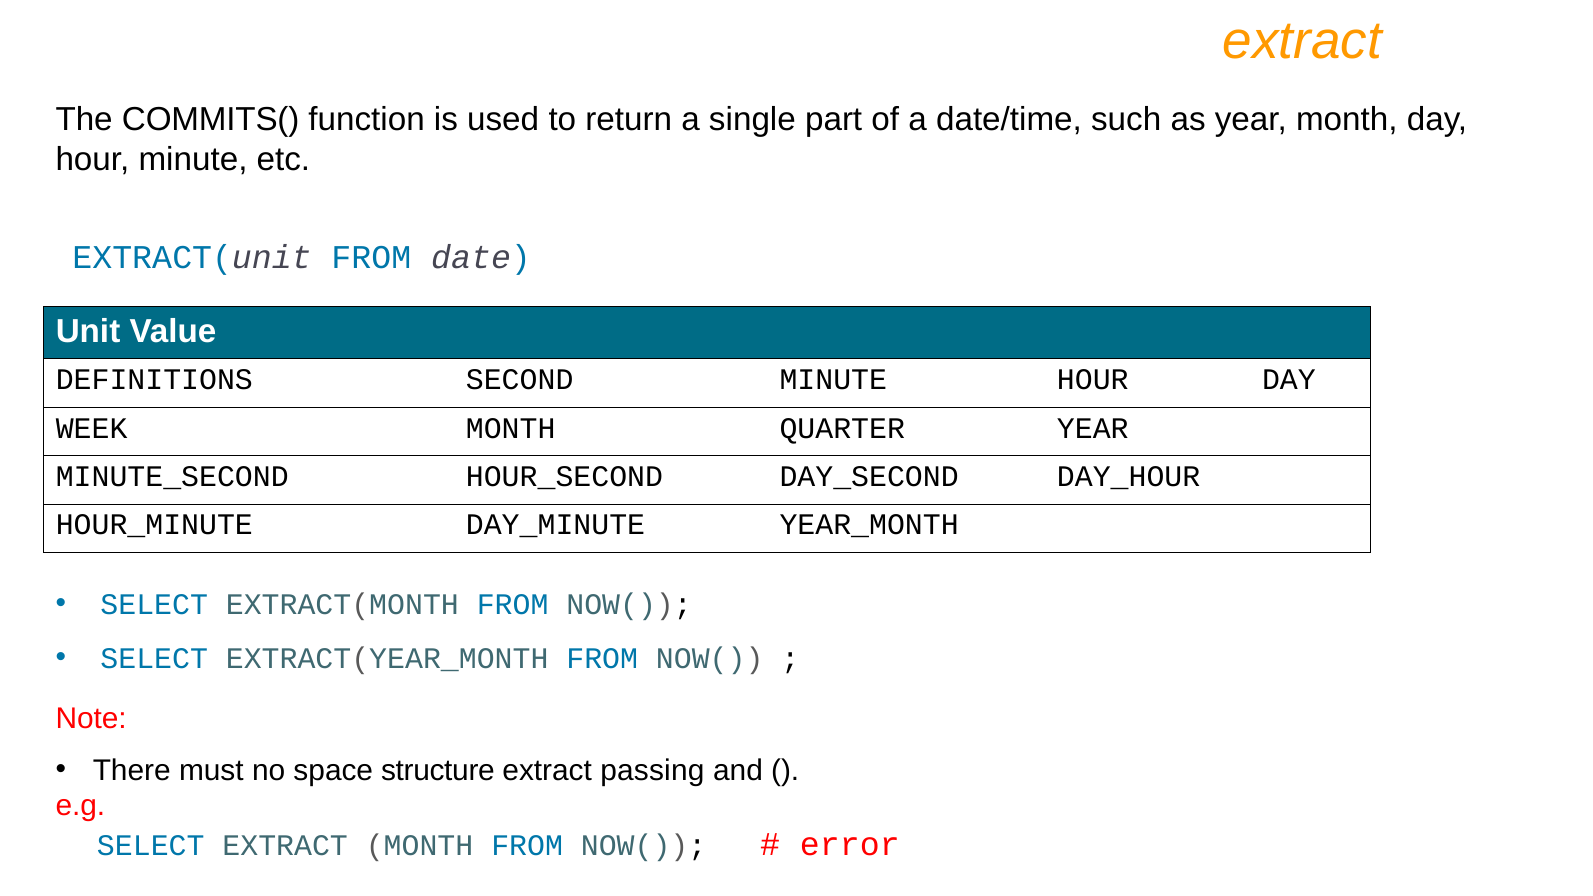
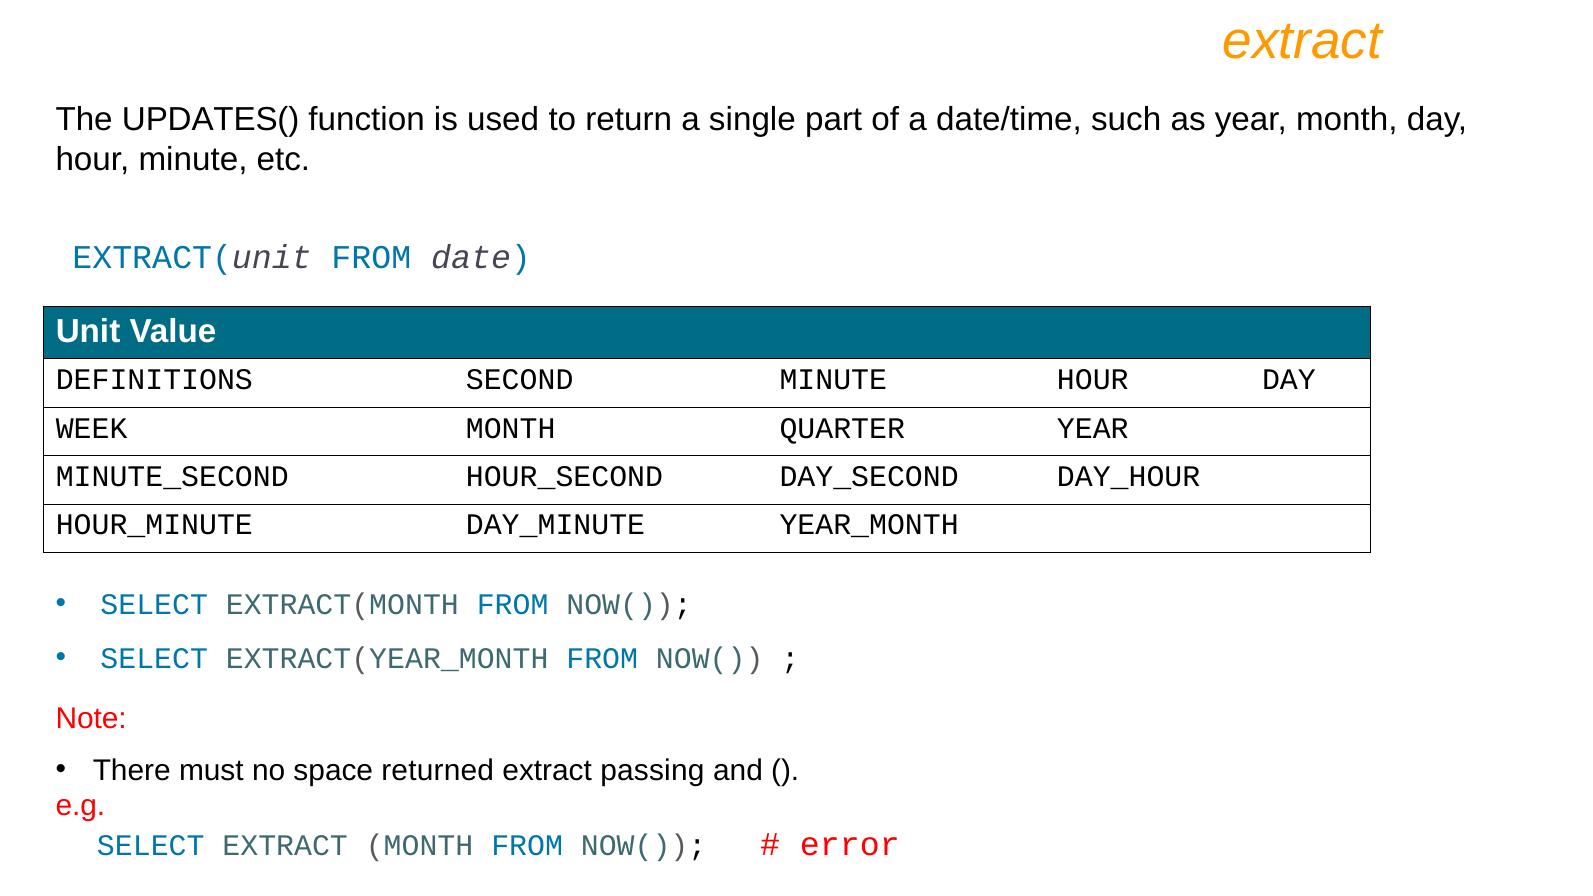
COMMITS(: COMMITS( -> UPDATES(
structure: structure -> returned
